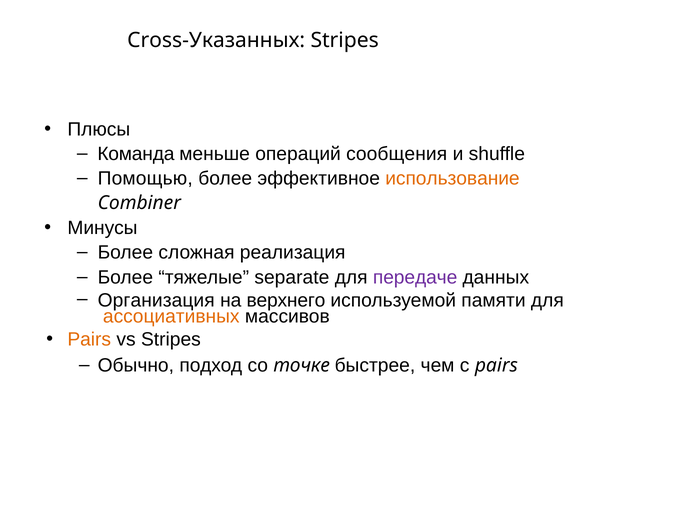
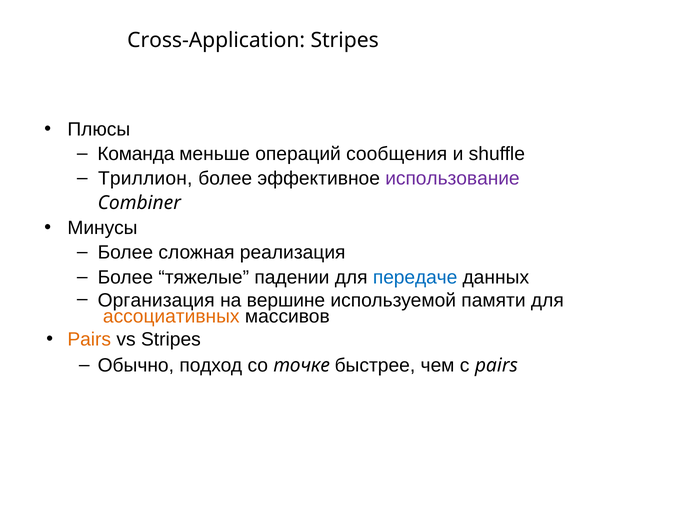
Cross-Указанных: Cross-Указанных -> Cross-Application
Помощью: Помощью -> Триллион
использование colour: orange -> purple
separate: separate -> падении
передаче colour: purple -> blue
верхнего: верхнего -> вершине
